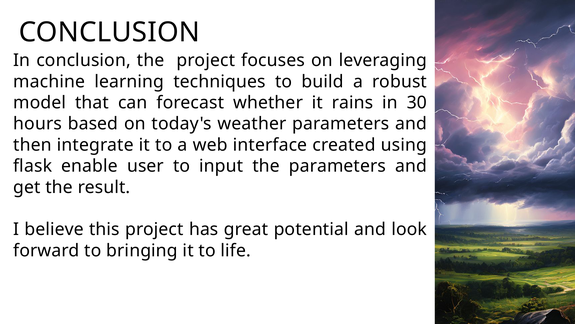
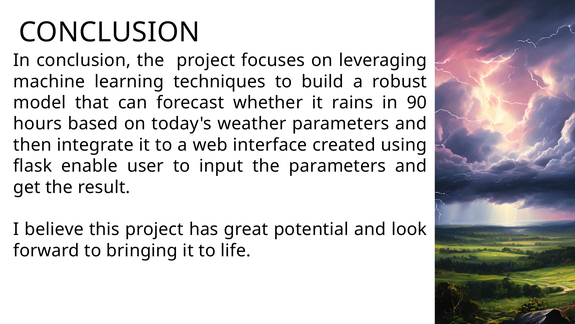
30: 30 -> 90
